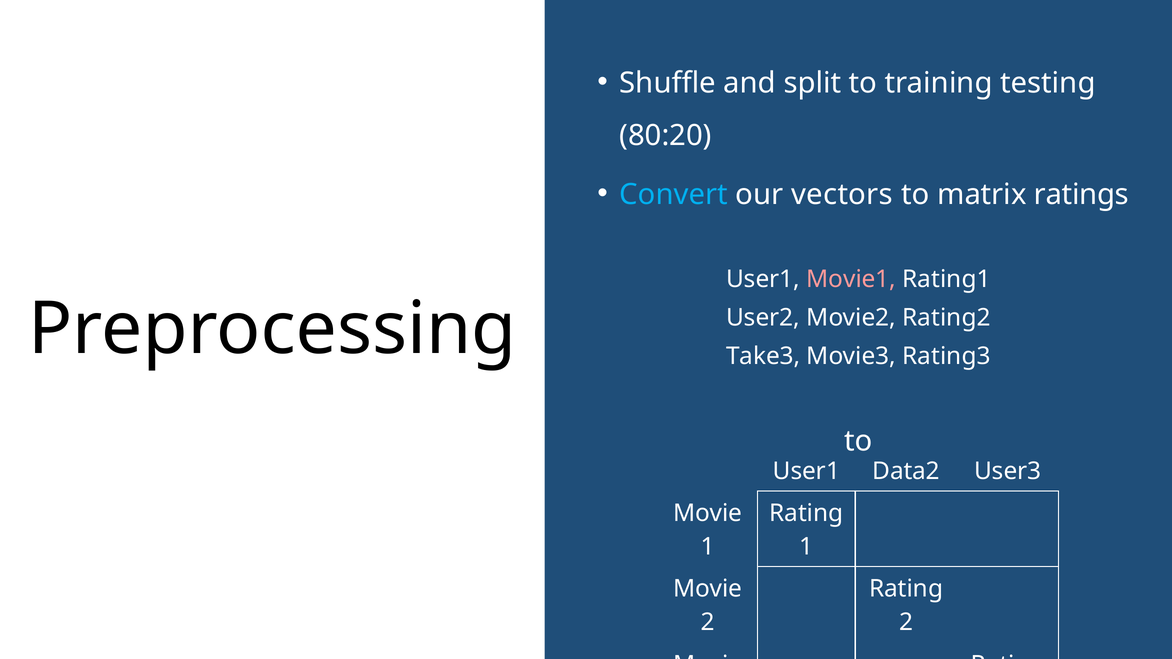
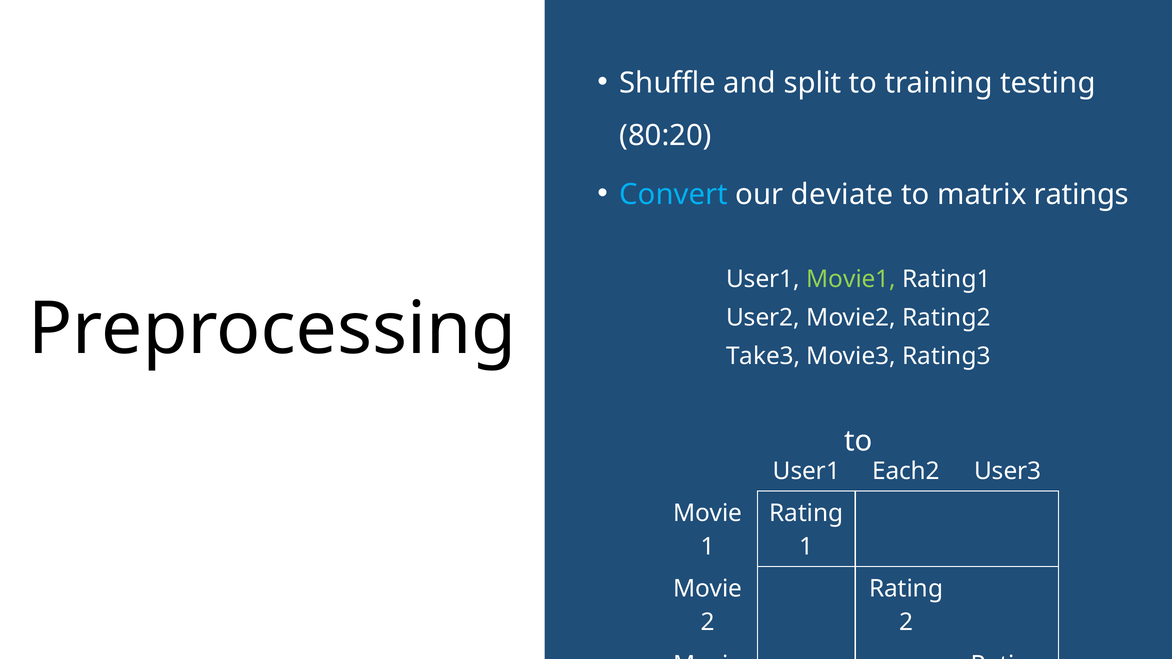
vectors: vectors -> deviate
Movie1 colour: pink -> light green
Data2: Data2 -> Each2
